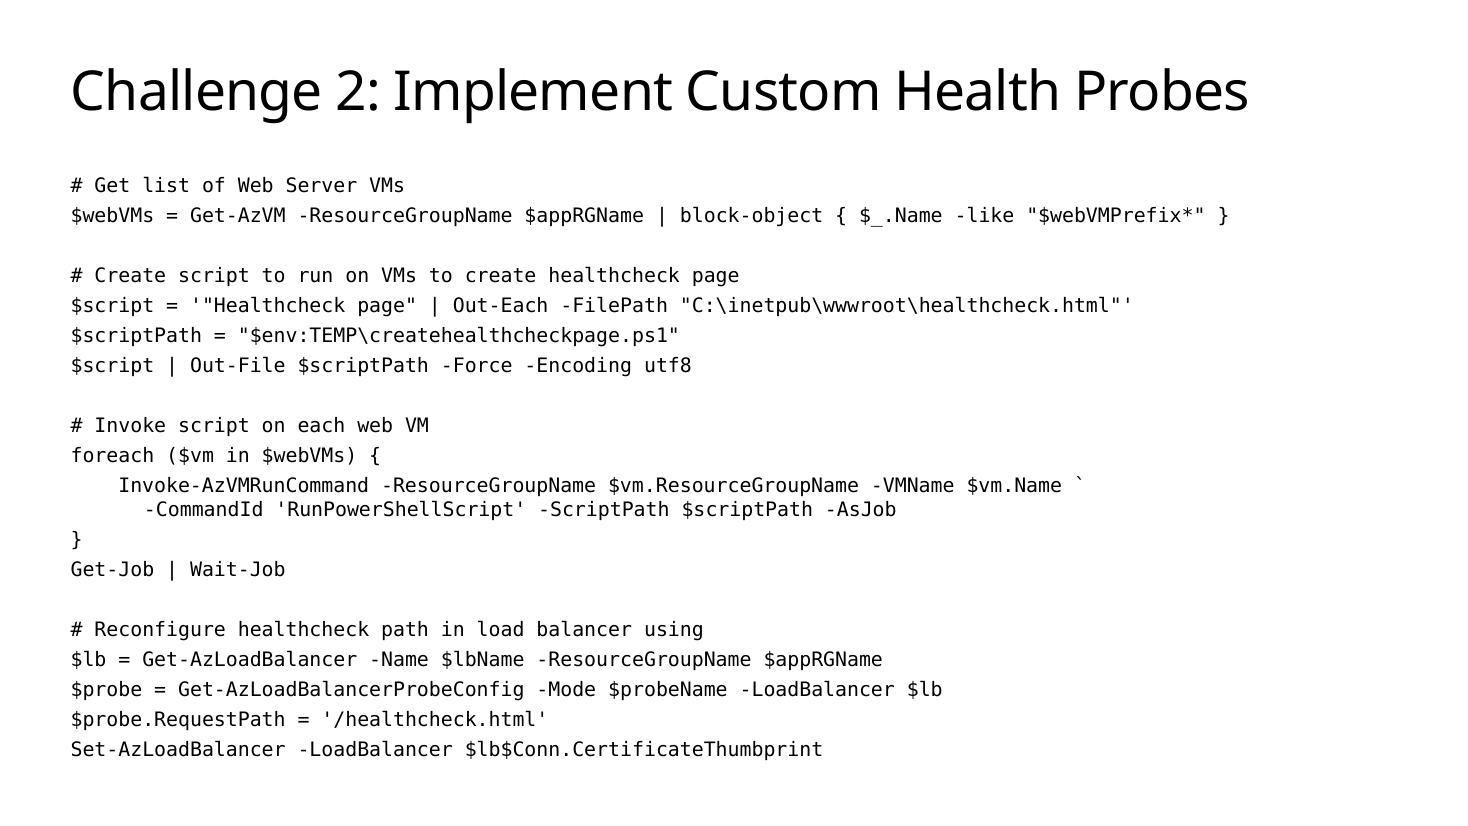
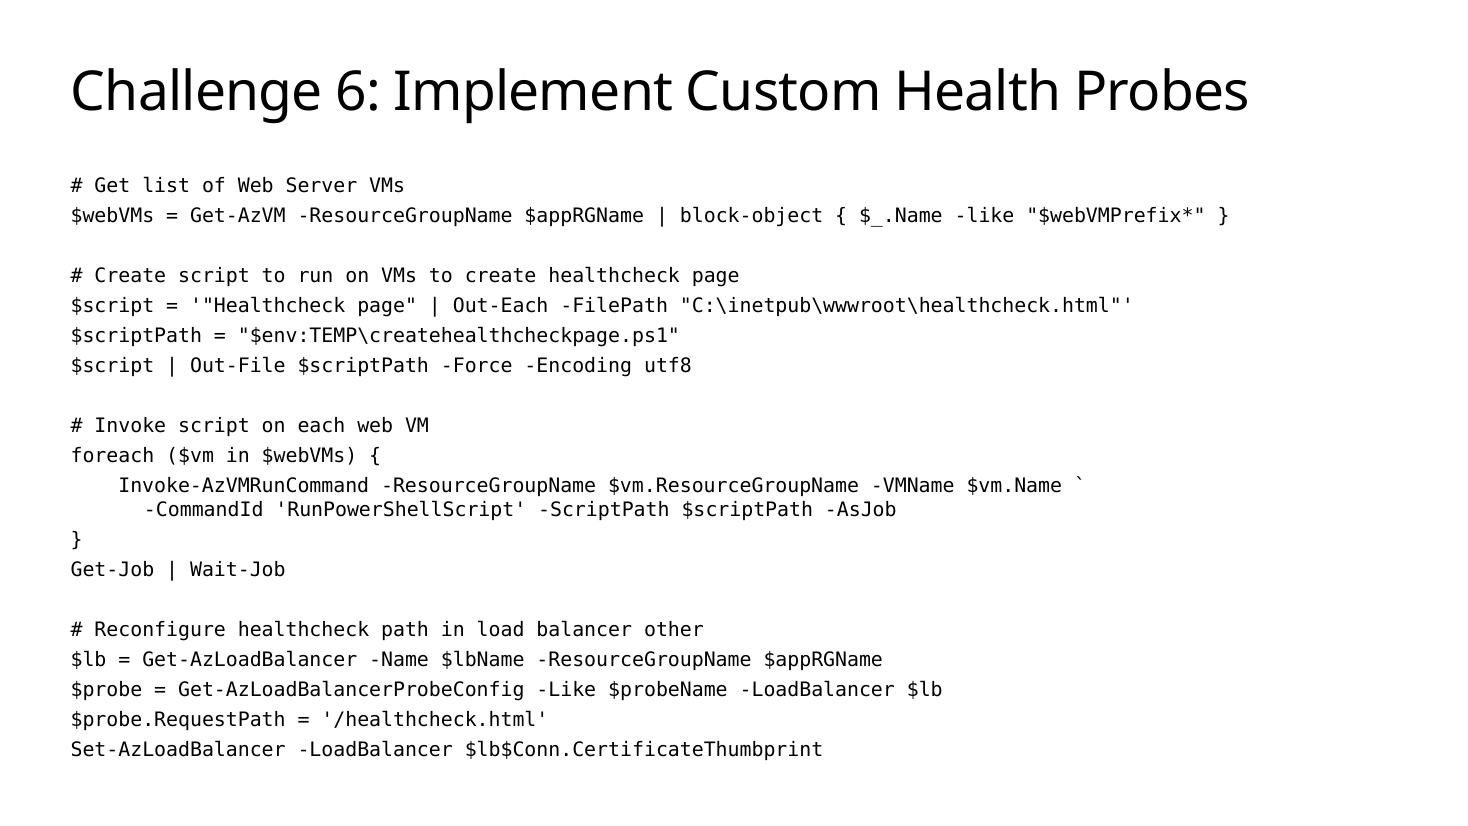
2: 2 -> 6
using: using -> other
Get-AzLoadBalancerProbeConfig Mode: Mode -> Like
